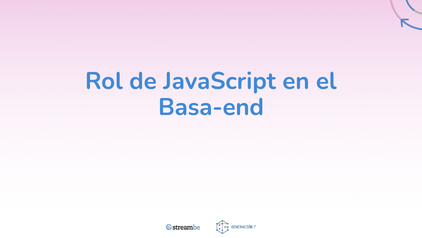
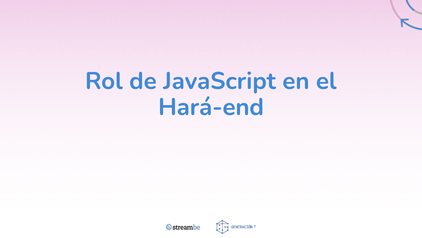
Basa-end: Basa-end -> Hará-end
